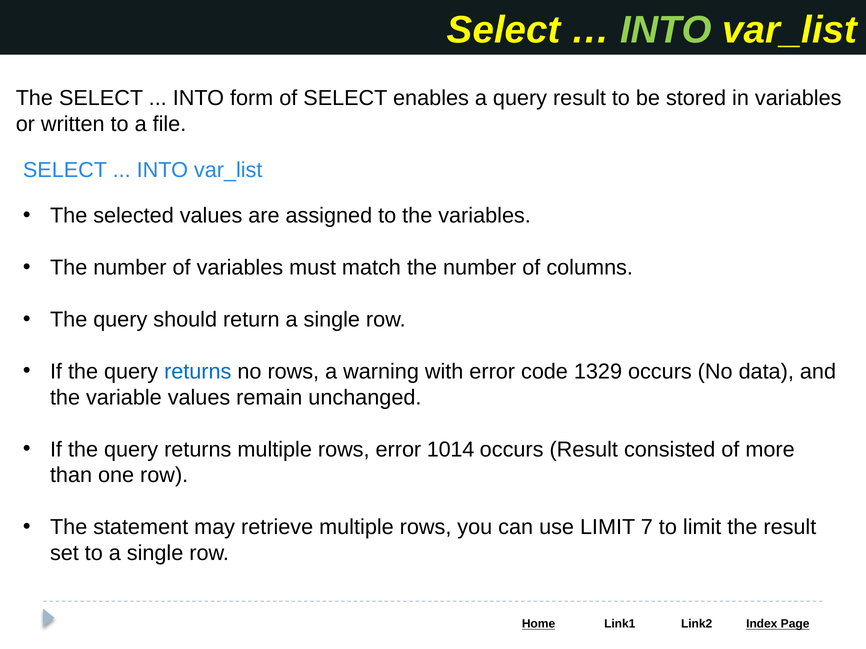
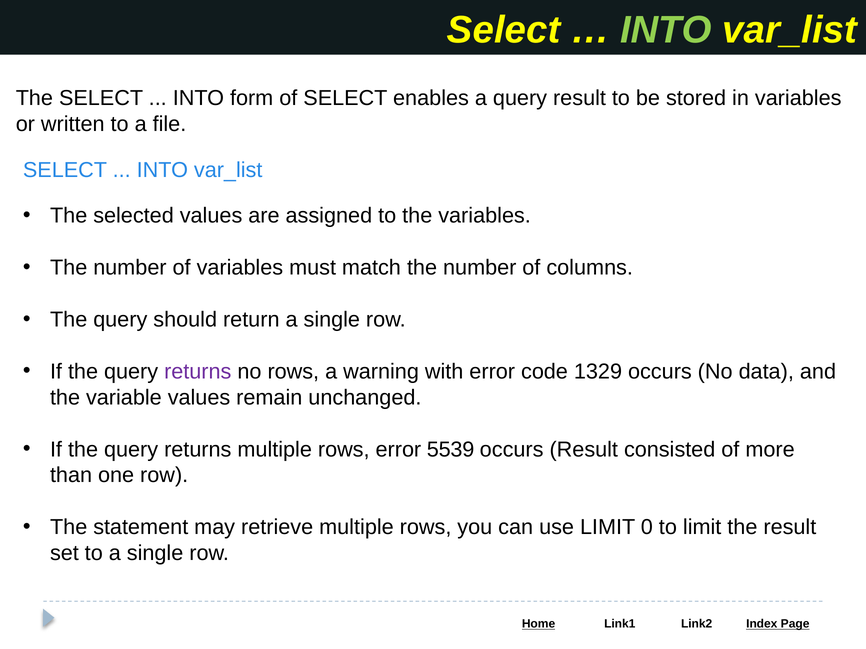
returns at (198, 372) colour: blue -> purple
1014: 1014 -> 5539
7: 7 -> 0
